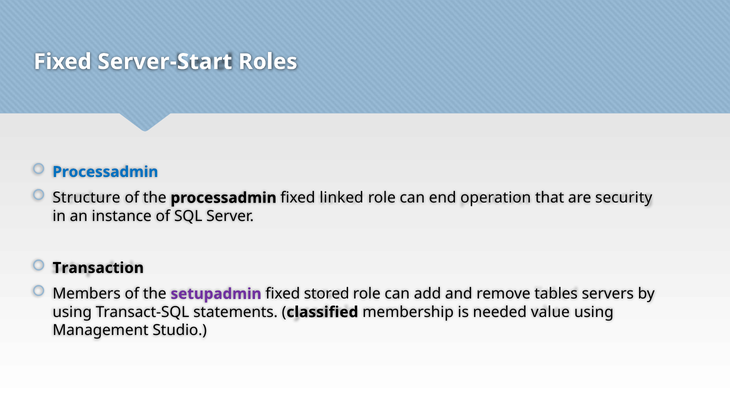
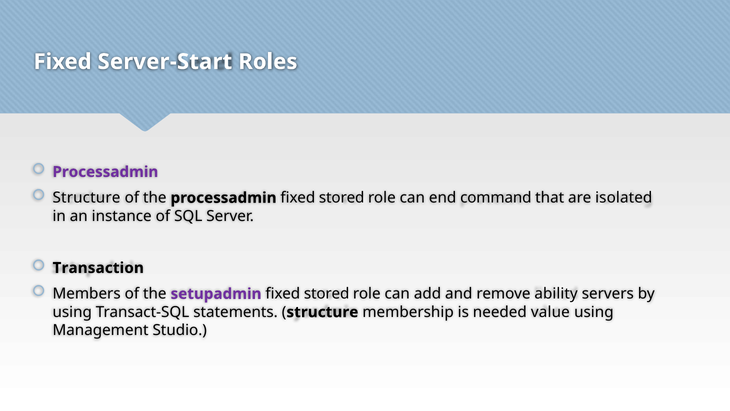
Processadmin at (105, 172) colour: blue -> purple
processadmin fixed linked: linked -> stored
operation: operation -> command
security: security -> isolated
tables: tables -> ability
classified at (322, 312): classified -> structure
